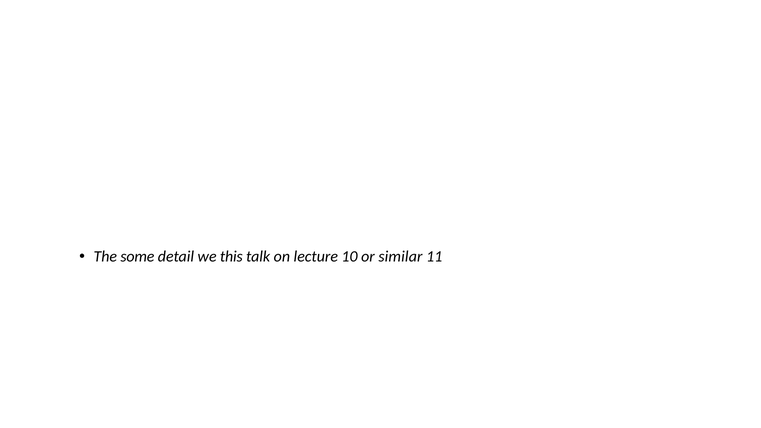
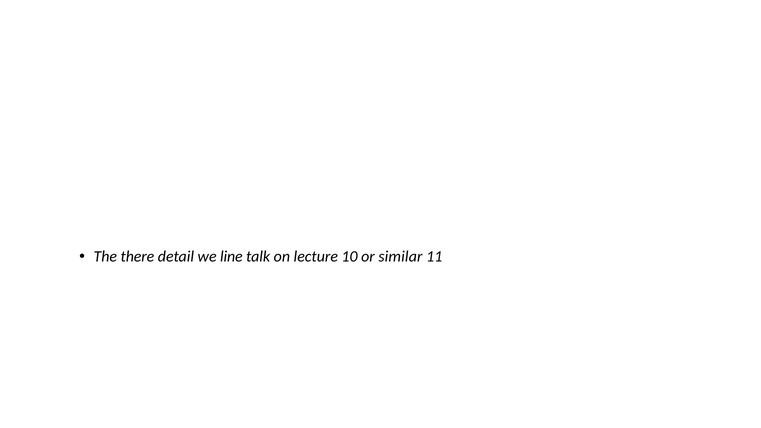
some: some -> there
this: this -> line
